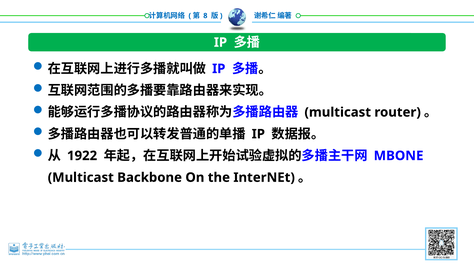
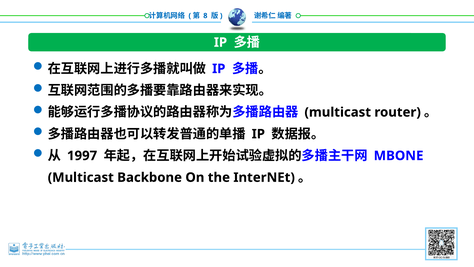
1922: 1922 -> 1997
